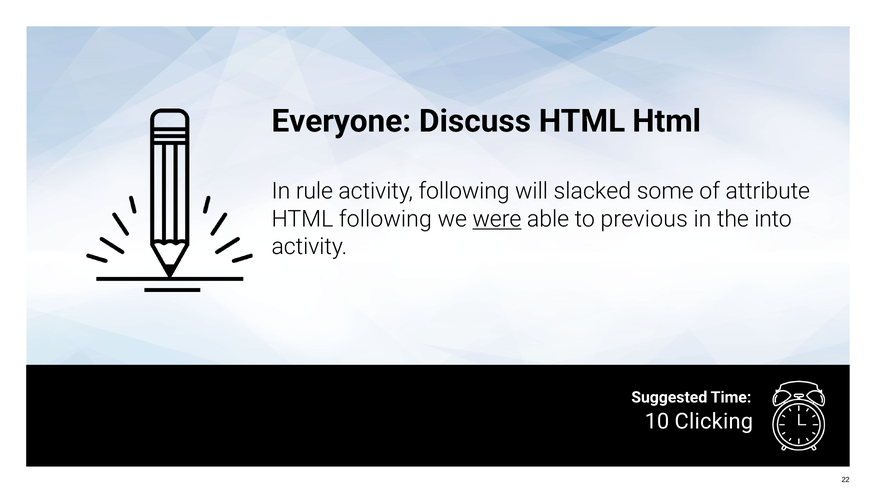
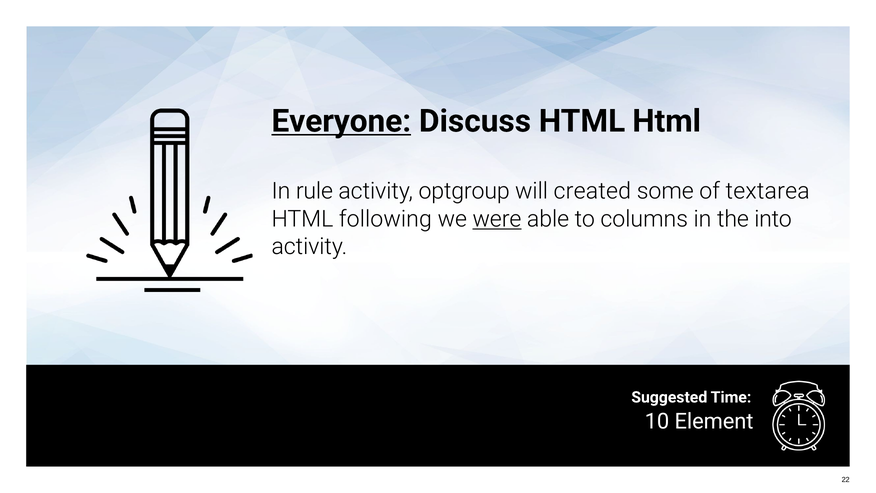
Everyone underline: none -> present
activity following: following -> optgroup
slacked: slacked -> created
attribute: attribute -> textarea
previous: previous -> columns
Clicking: Clicking -> Element
